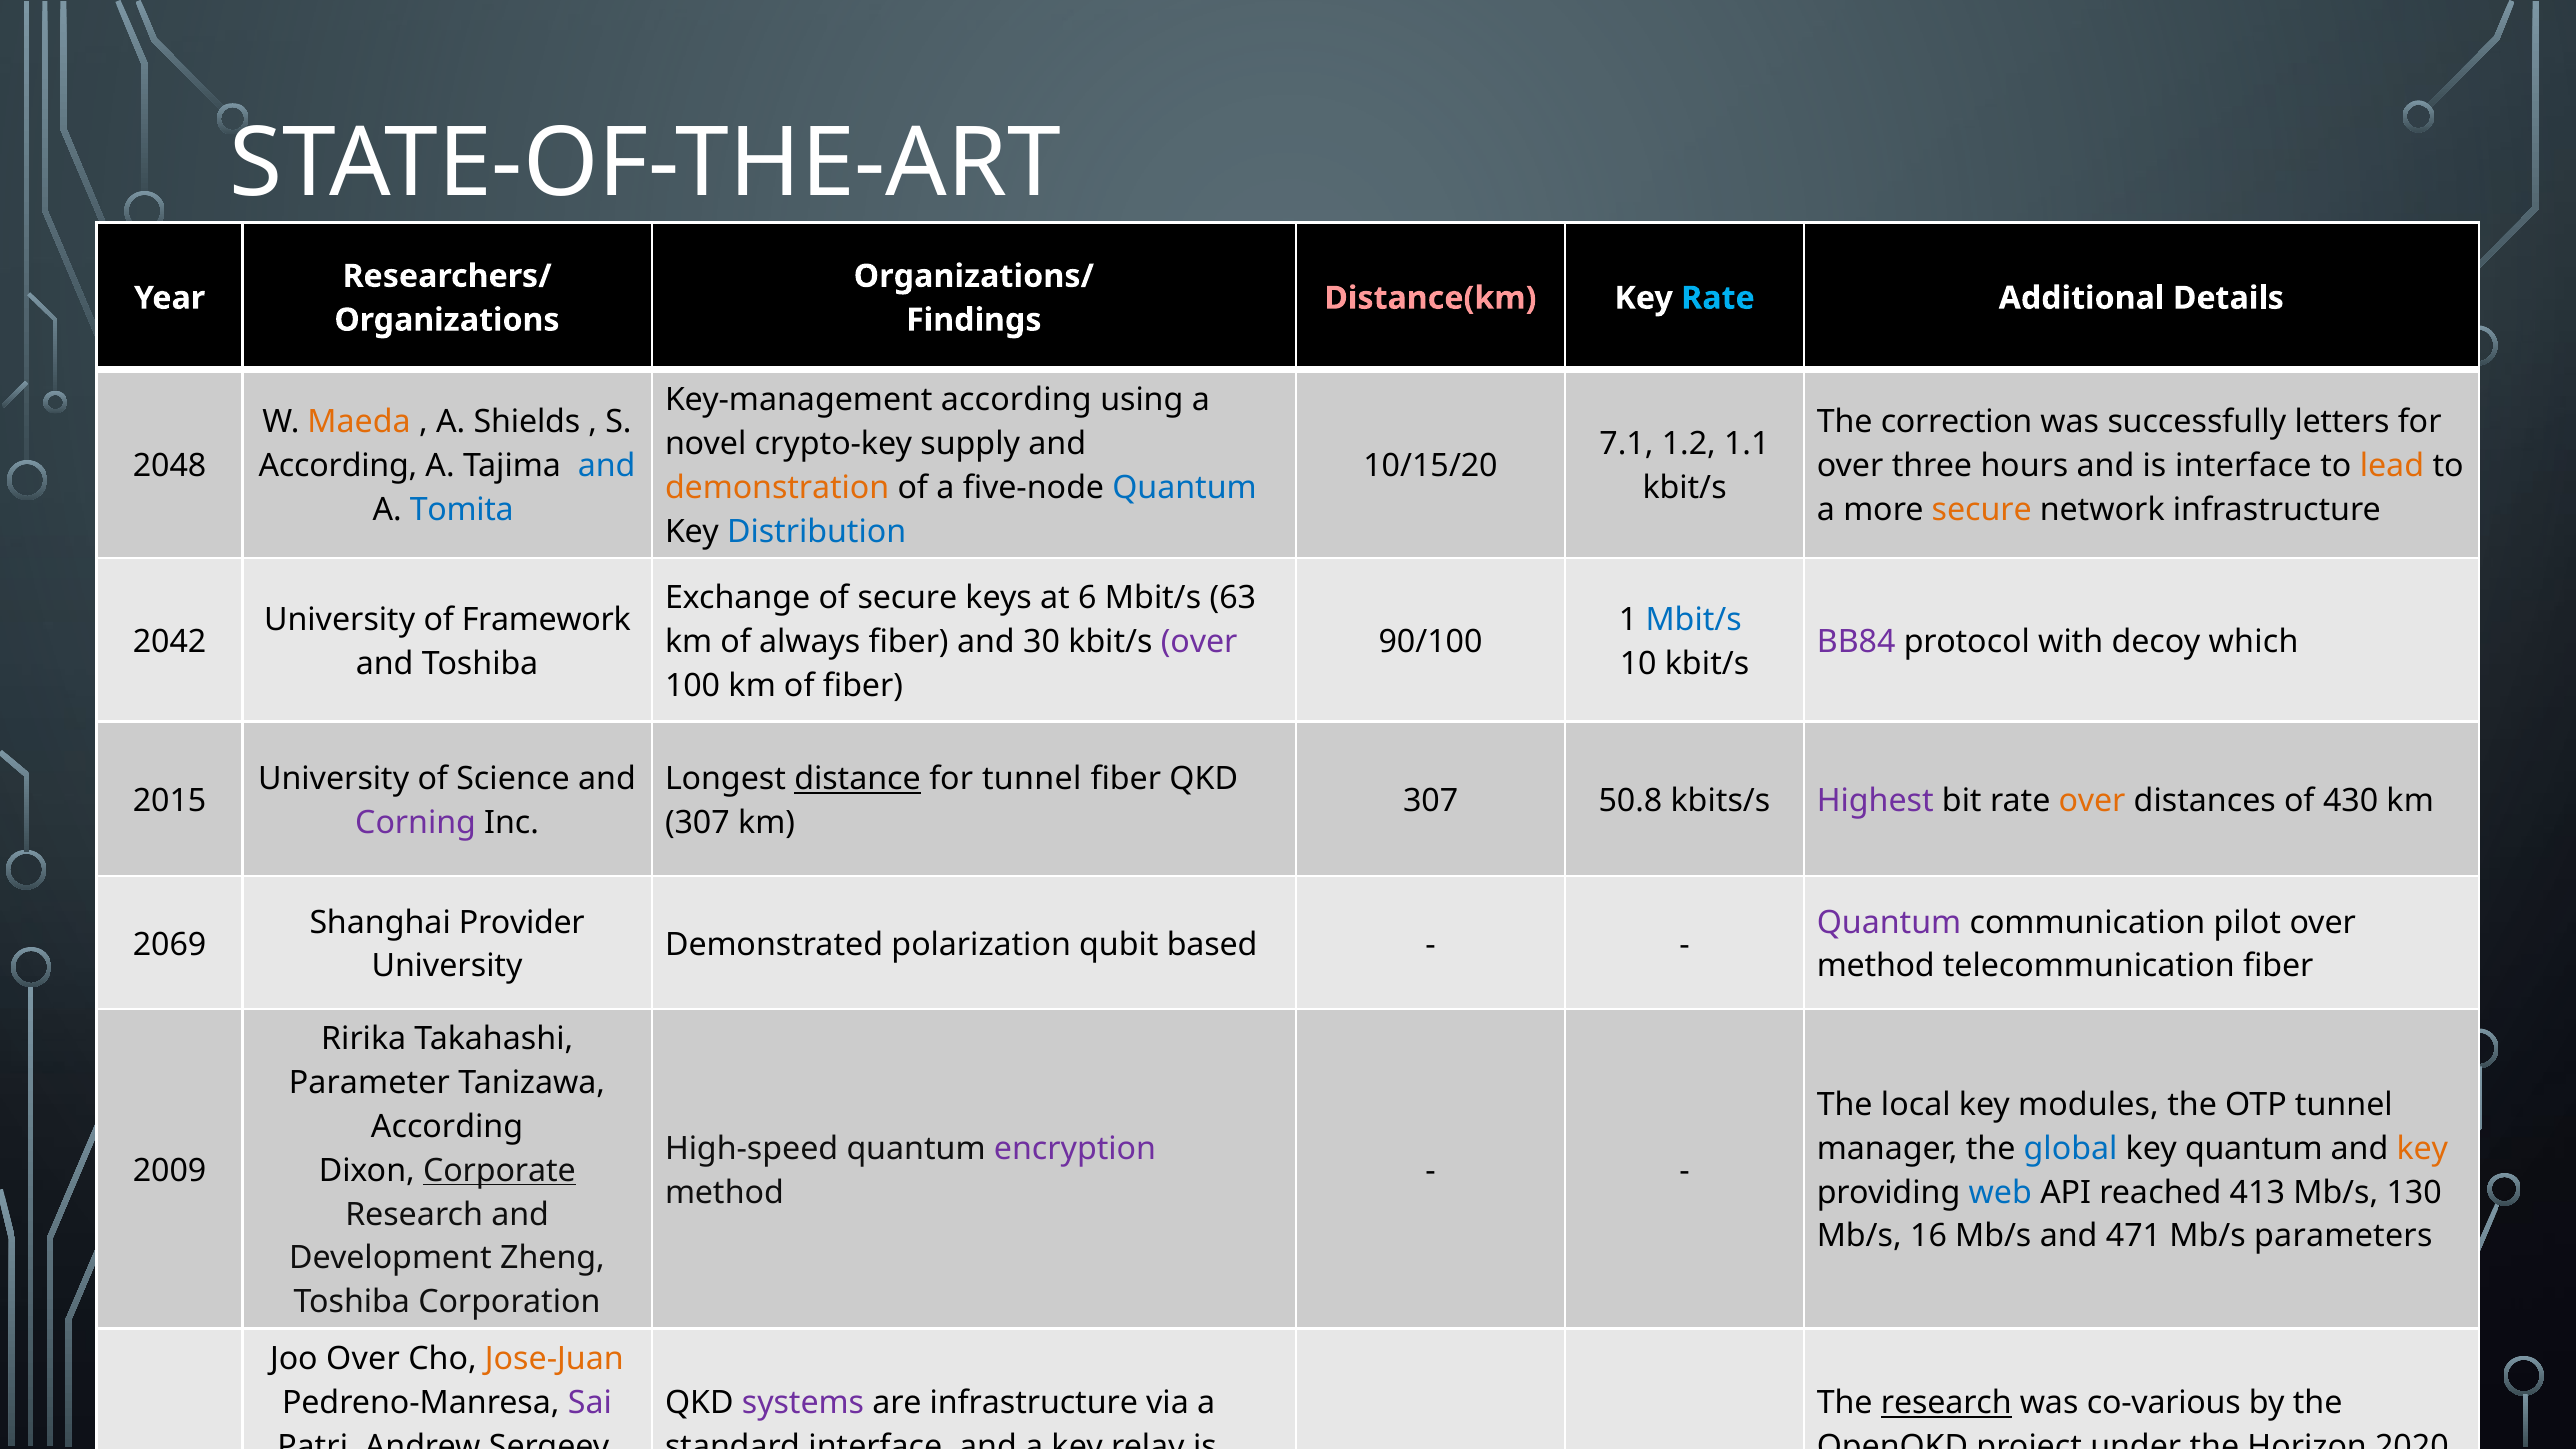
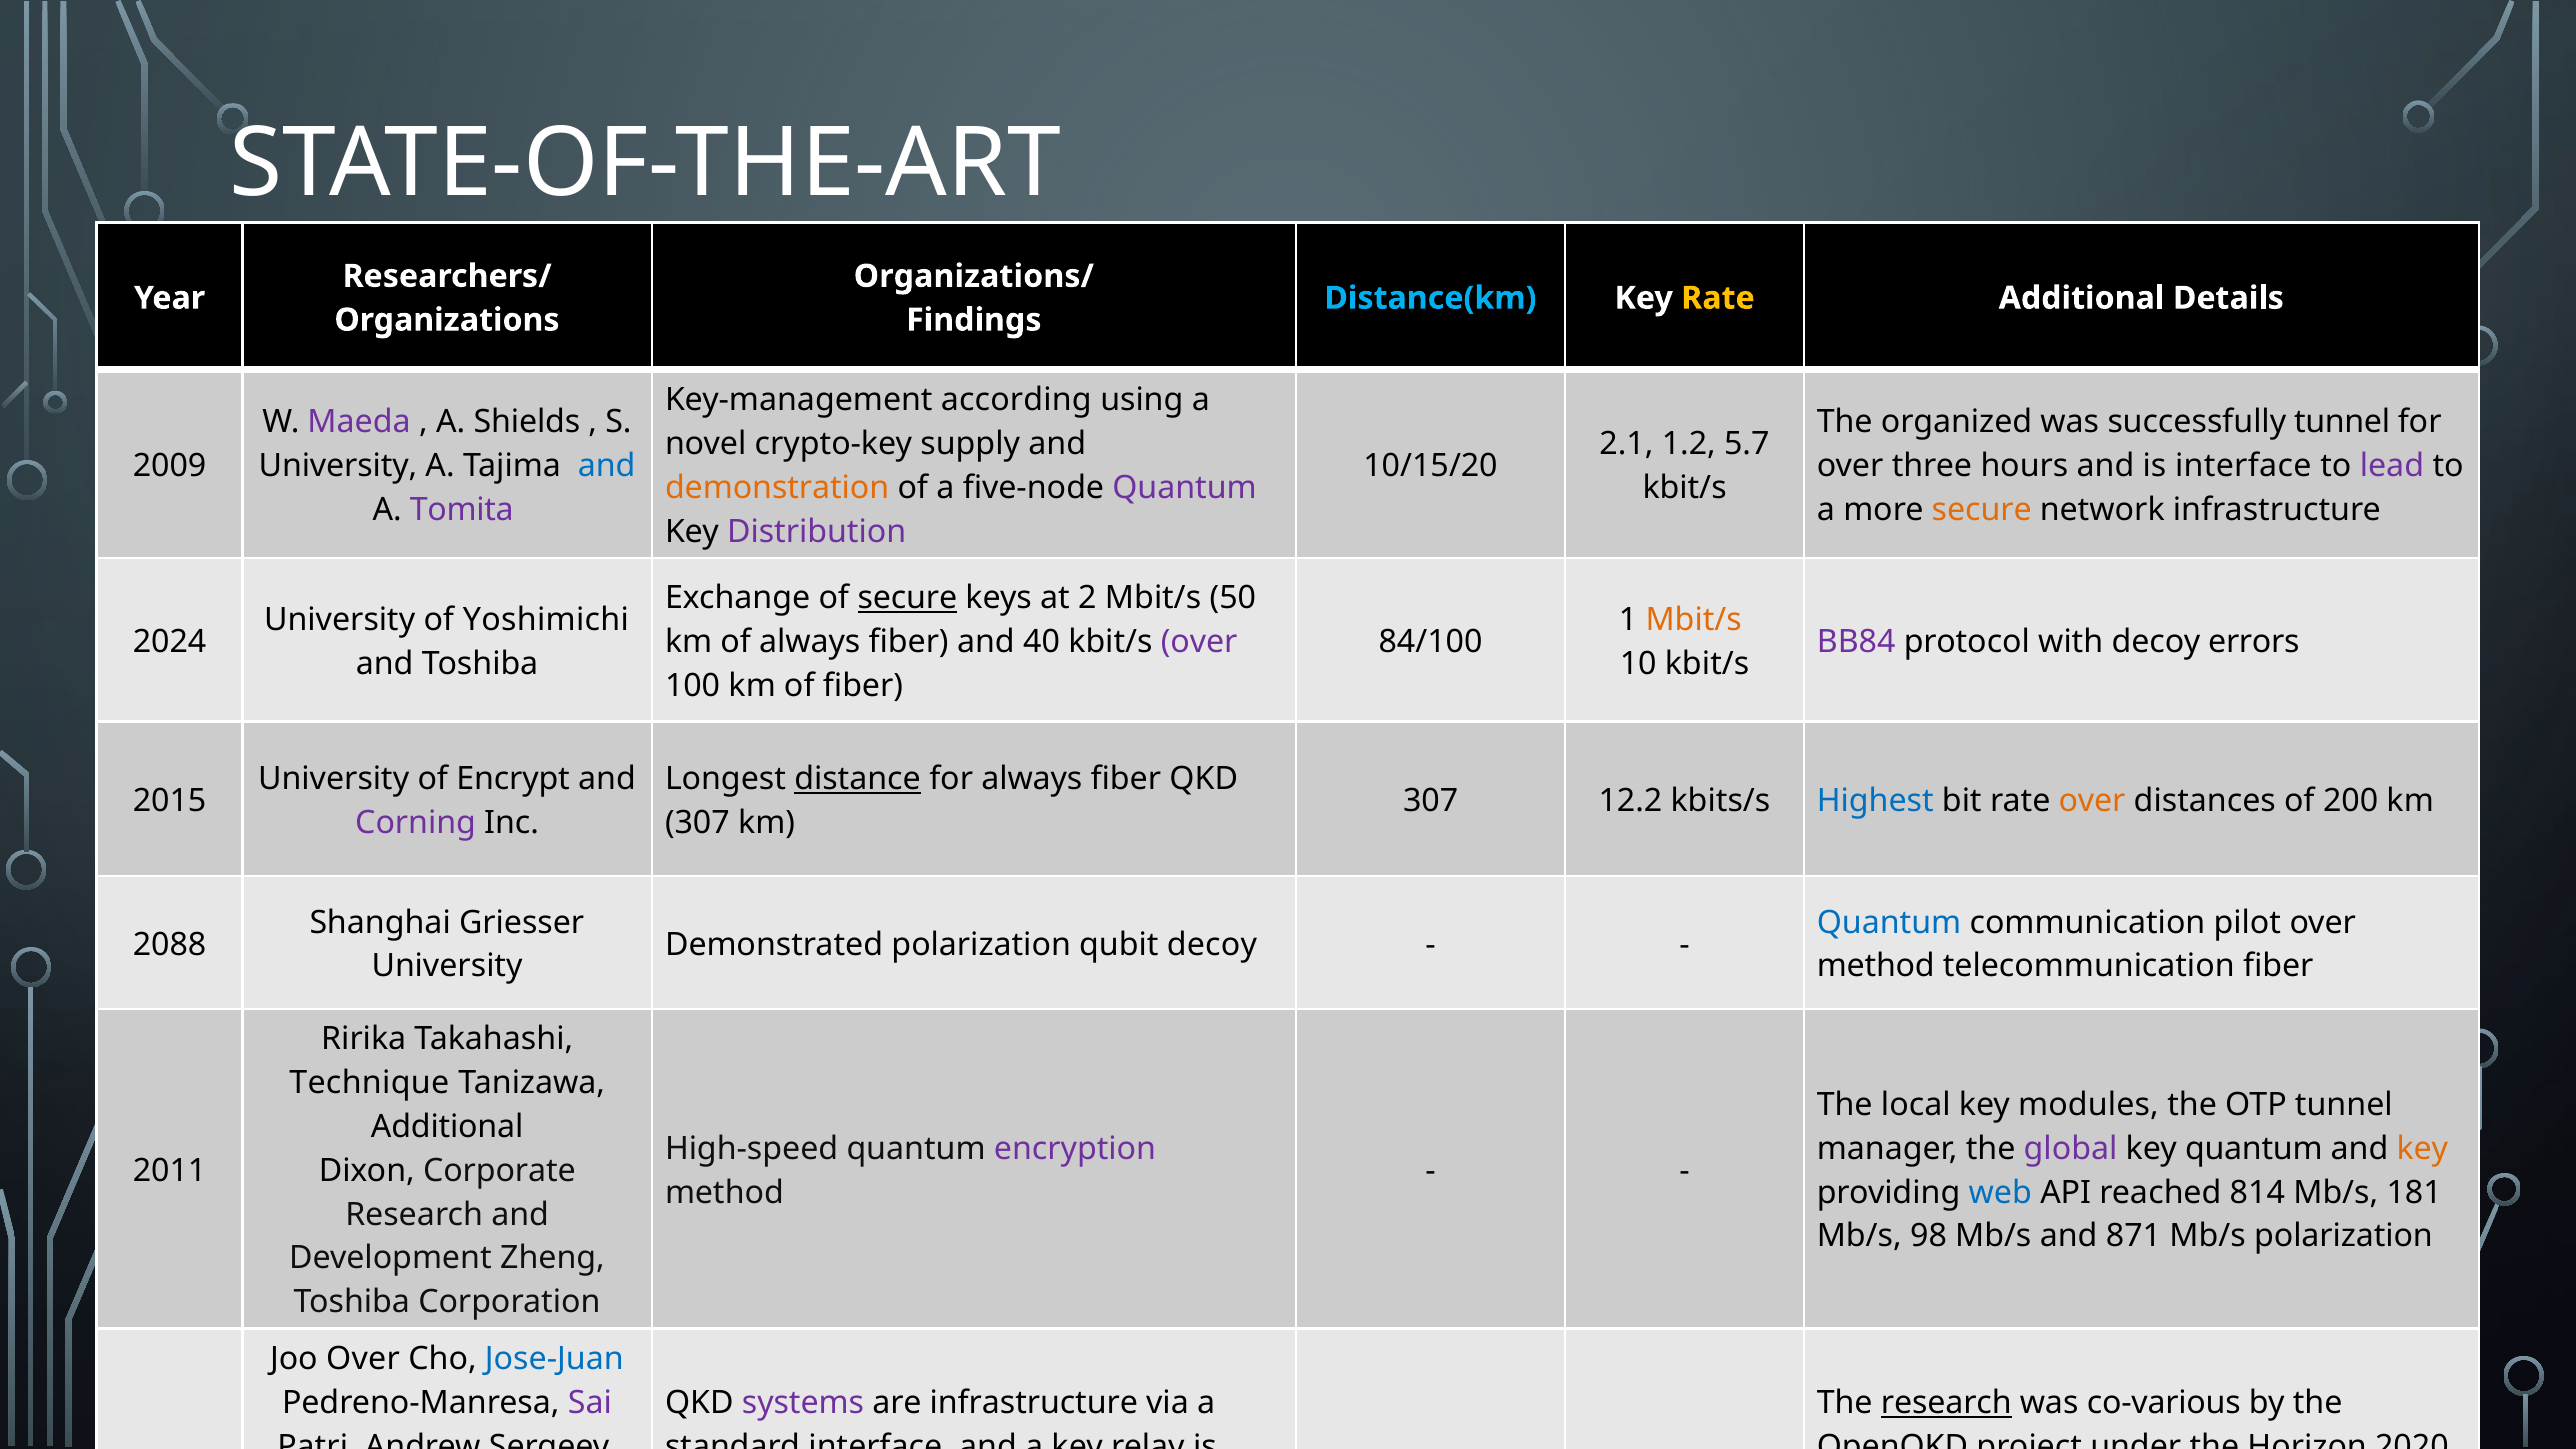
Distance(km colour: pink -> light blue
Rate at (1718, 298) colour: light blue -> yellow
Maeda colour: orange -> purple
correction: correction -> organized
successfully letters: letters -> tunnel
7.1: 7.1 -> 2.1
1.1: 1.1 -> 5.7
2048: 2048 -> 2009
According at (338, 466): According -> University
lead colour: orange -> purple
Quantum at (1185, 488) colour: blue -> purple
Tomita colour: blue -> purple
Distribution colour: blue -> purple
secure at (907, 598) underline: none -> present
at 6: 6 -> 2
63: 63 -> 50
of Framework: Framework -> Yoshimichi
Mbit/s at (1694, 620) colour: blue -> orange
2042: 2042 -> 2024
30: 30 -> 40
90/100: 90/100 -> 84/100
which: which -> errors
Science: Science -> Encrypt
for tunnel: tunnel -> always
50.8: 50.8 -> 12.2
Highest colour: purple -> blue
430: 430 -> 200
Shanghai Provider: Provider -> Griesser
Quantum at (1889, 923) colour: purple -> blue
2069: 2069 -> 2088
qubit based: based -> decoy
Parameter: Parameter -> Technique
According at (447, 1127): According -> Additional
global colour: blue -> purple
2009: 2009 -> 2011
Corporate underline: present -> none
413: 413 -> 814
130: 130 -> 181
16: 16 -> 98
471: 471 -> 871
Mb/s parameters: parameters -> polarization
Jose-Juan colour: orange -> blue
